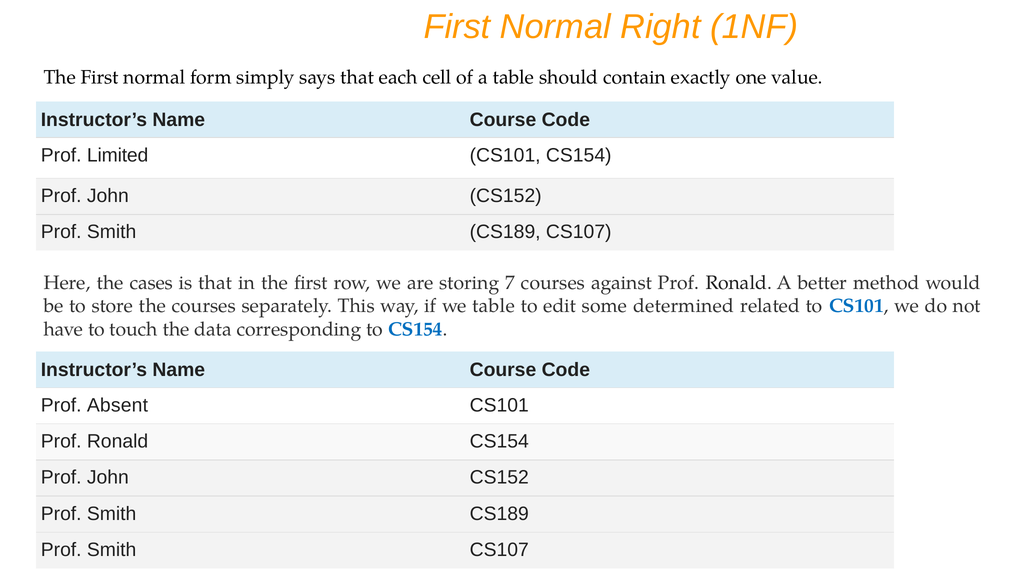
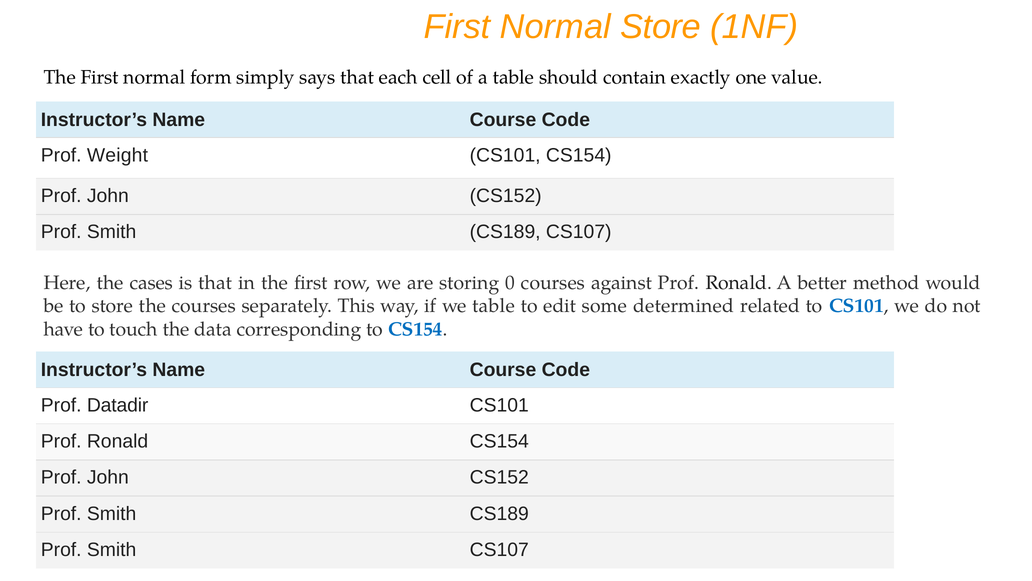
Normal Right: Right -> Store
Limited: Limited -> Weight
7: 7 -> 0
Absent: Absent -> Datadir
